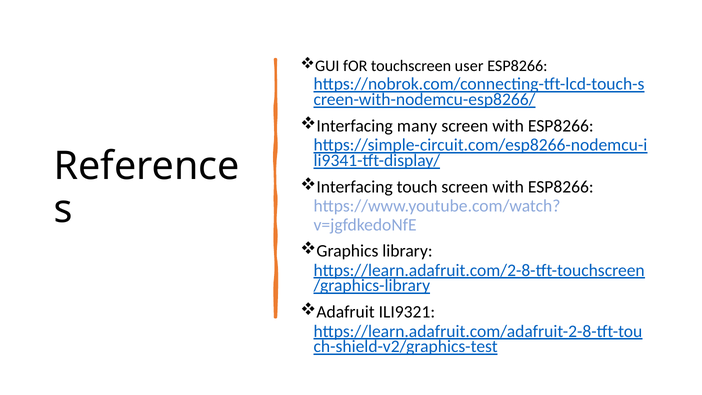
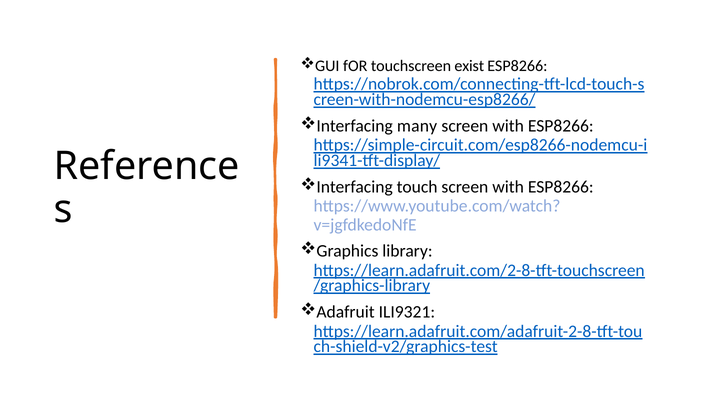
user: user -> exist
